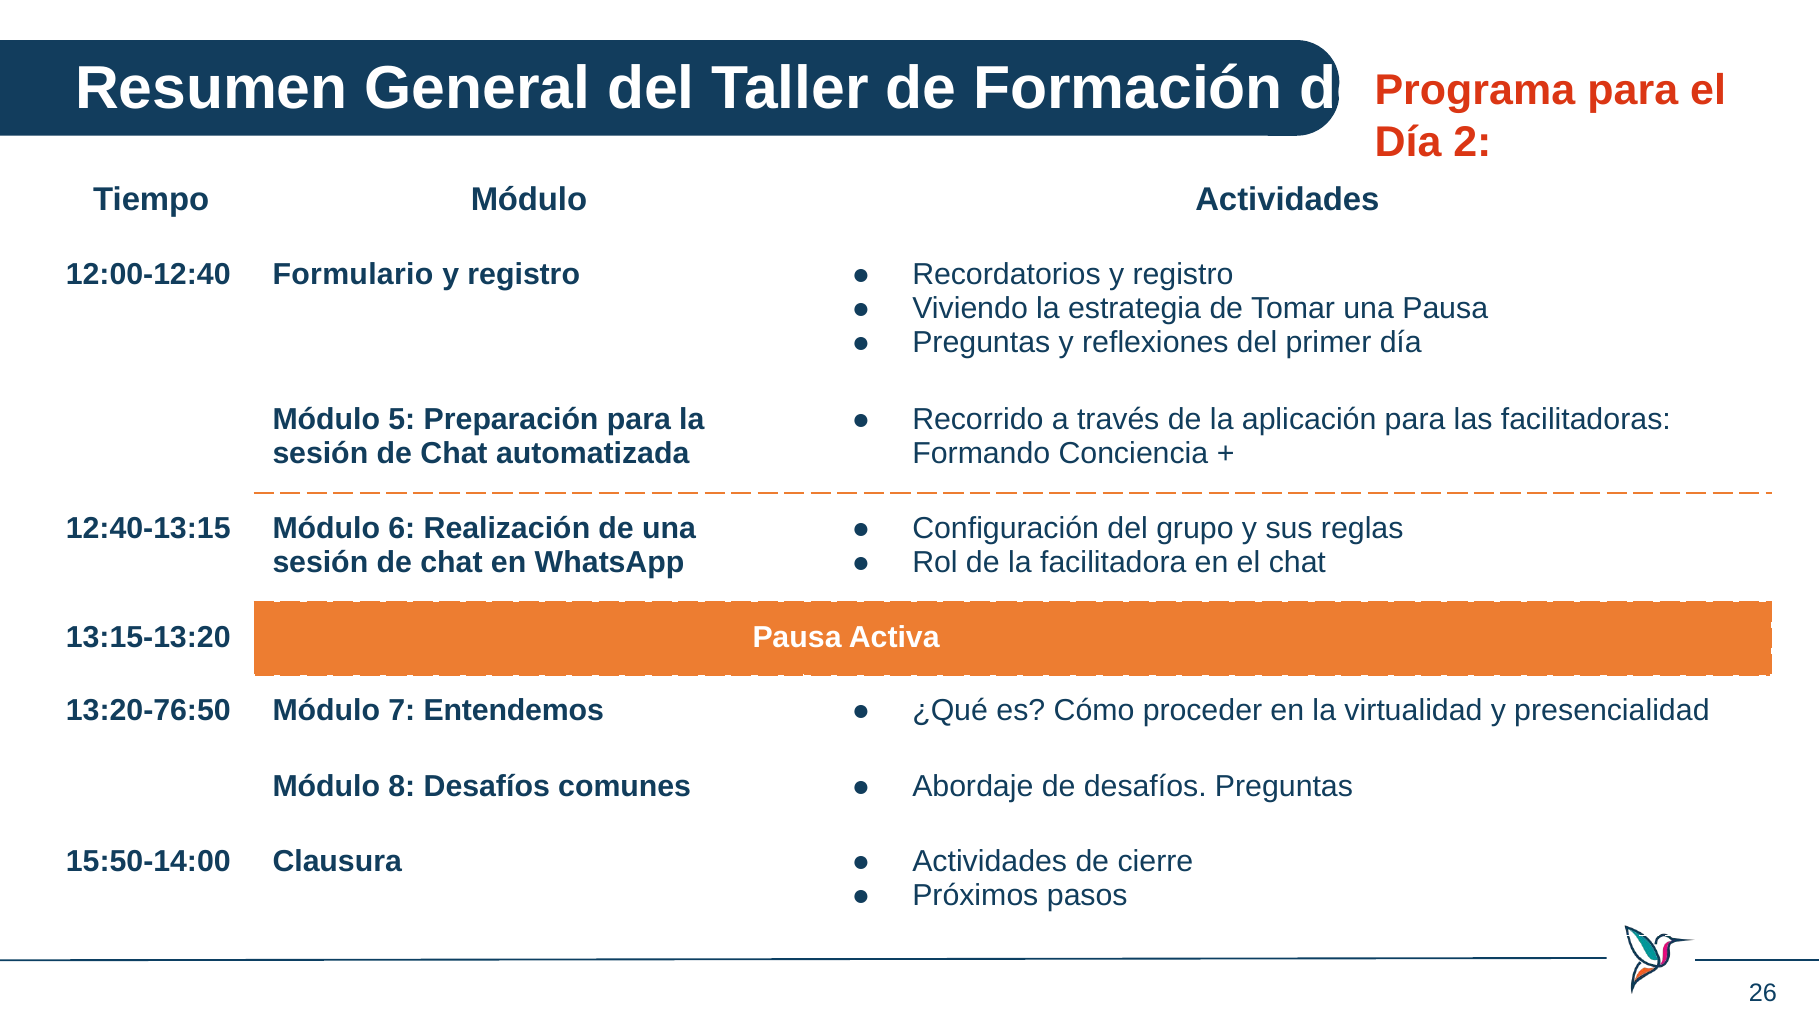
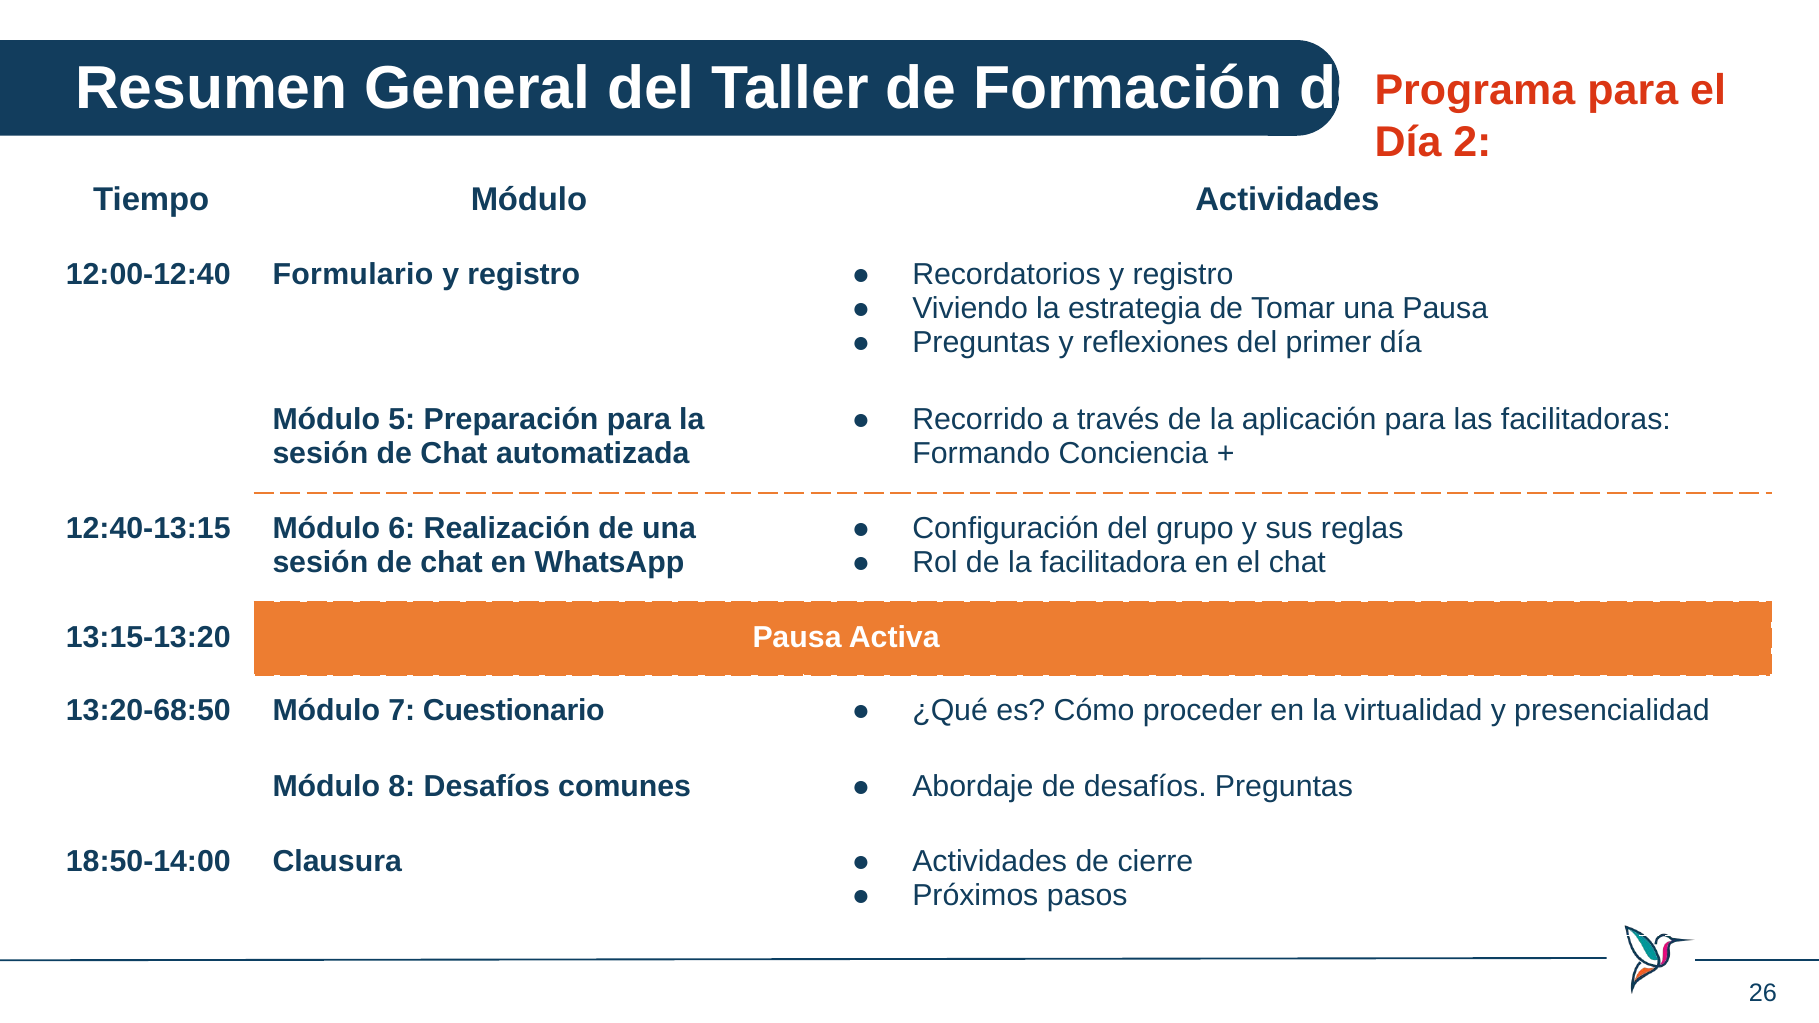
13:20-76:50: 13:20-76:50 -> 13:20-68:50
Entendemos: Entendemos -> Cuestionario
15:50-14:00: 15:50-14:00 -> 18:50-14:00
